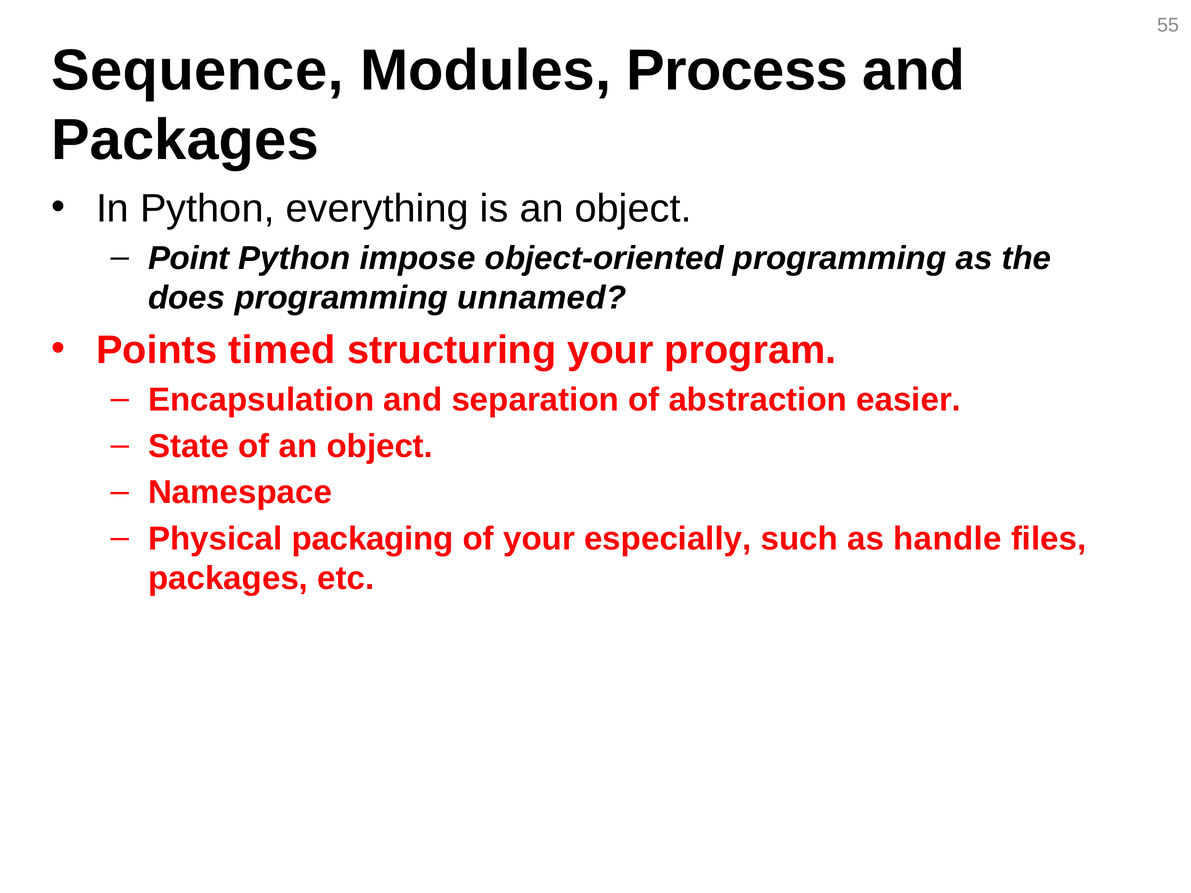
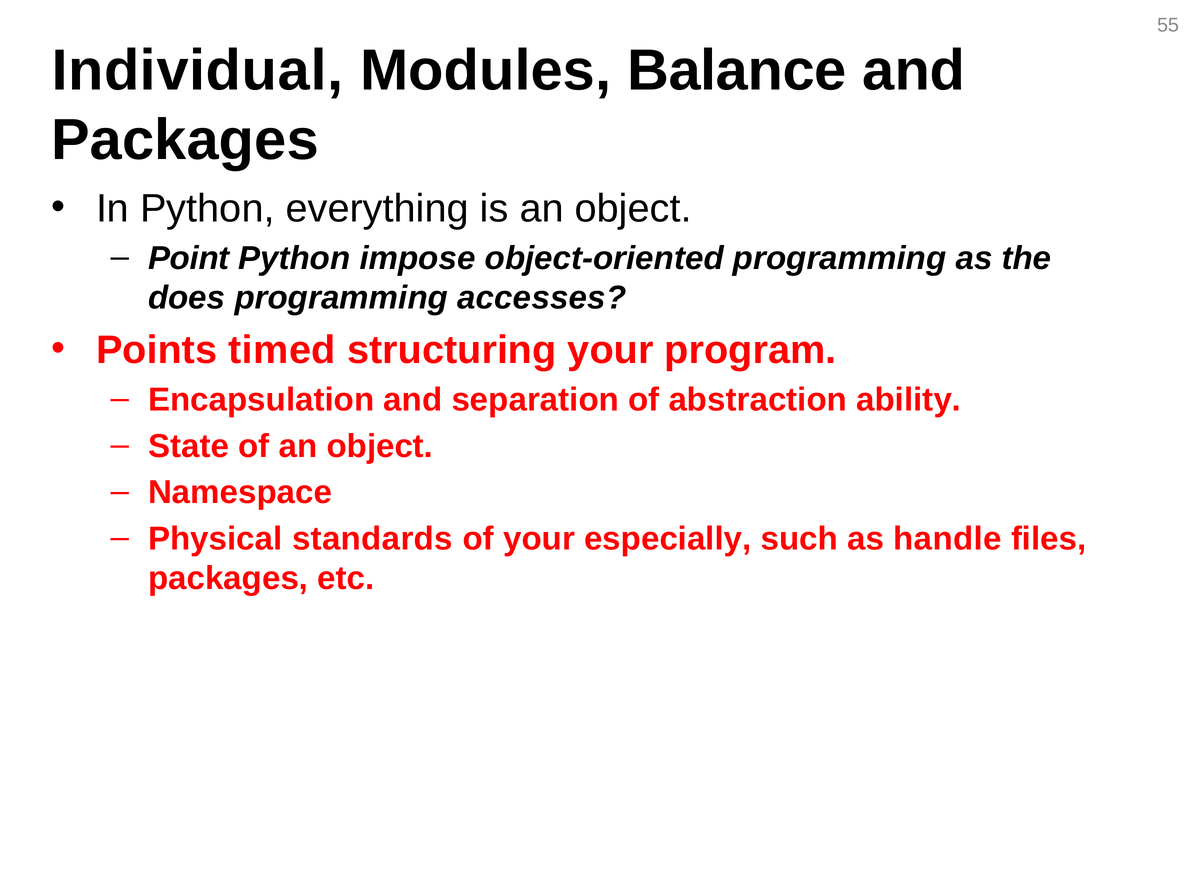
Sequence: Sequence -> Individual
Process: Process -> Balance
unnamed: unnamed -> accesses
easier: easier -> ability
packaging: packaging -> standards
